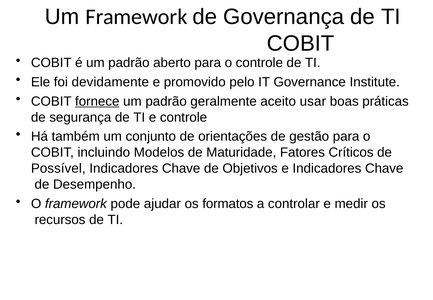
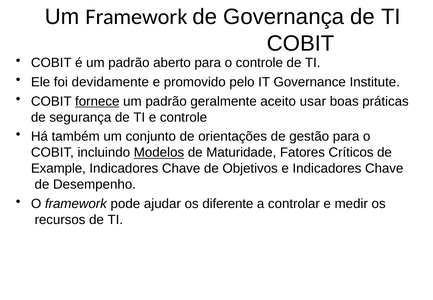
Modelos underline: none -> present
Possível: Possível -> Example
formatos: formatos -> diferente
